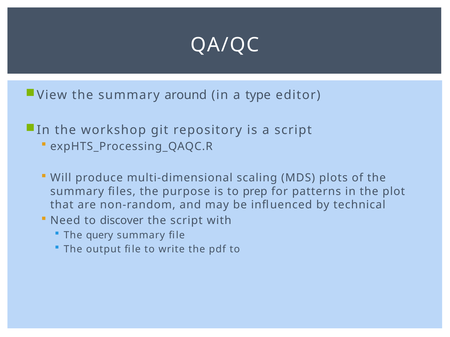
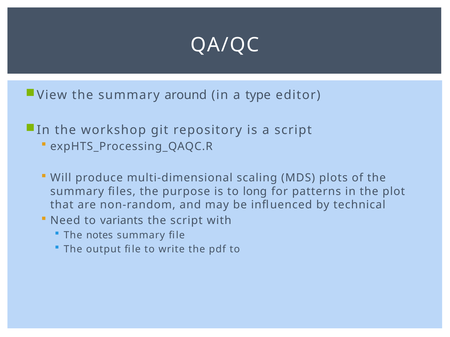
prep: prep -> long
discover: discover -> variants
query: query -> notes
